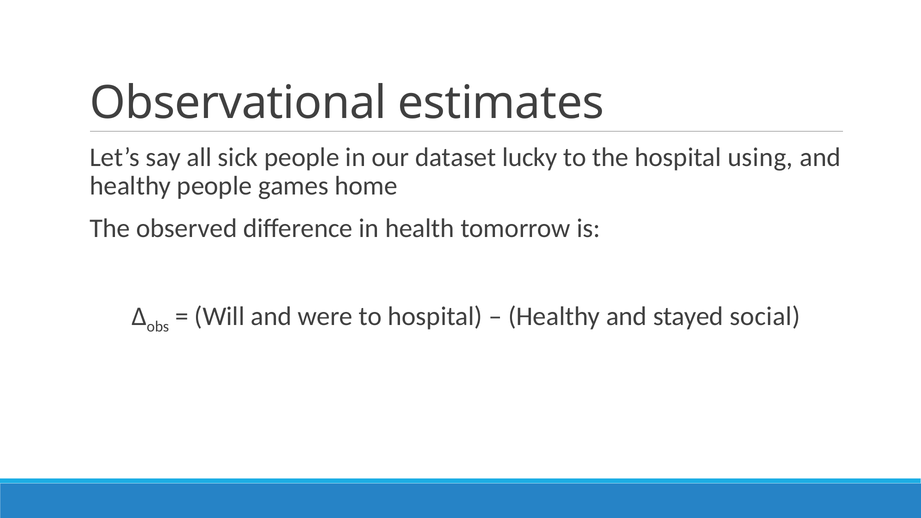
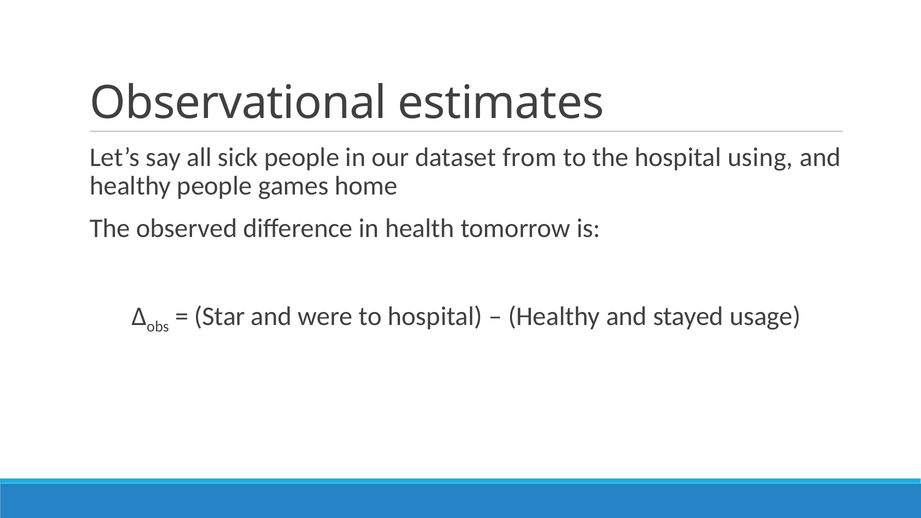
lucky: lucky -> from
Will: Will -> Star
social: social -> usage
